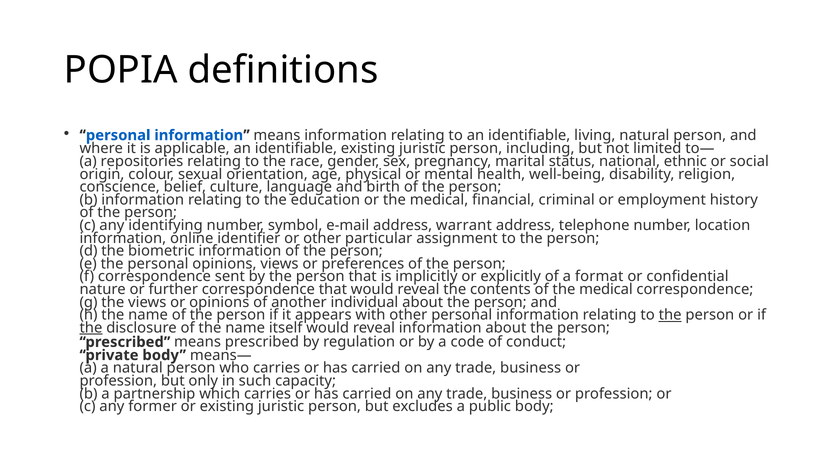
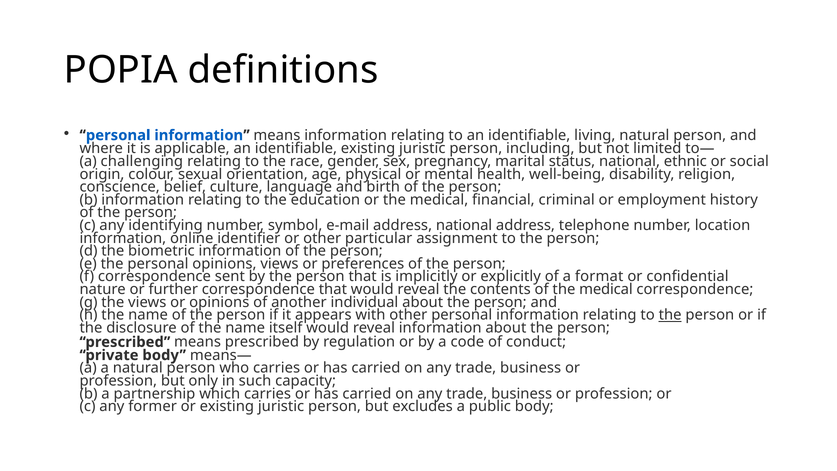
repositories: repositories -> challenging
address warrant: warrant -> national
the at (91, 328) underline: present -> none
